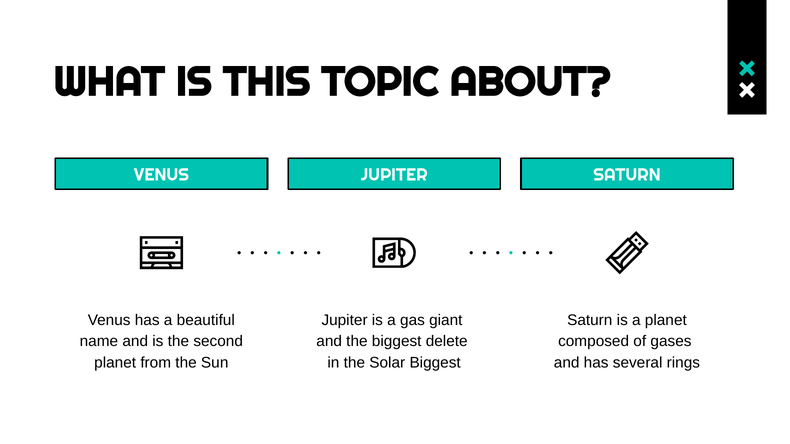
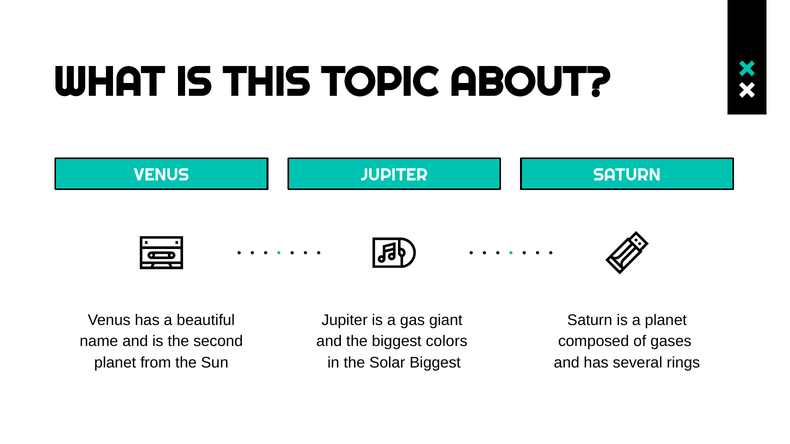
delete: delete -> colors
